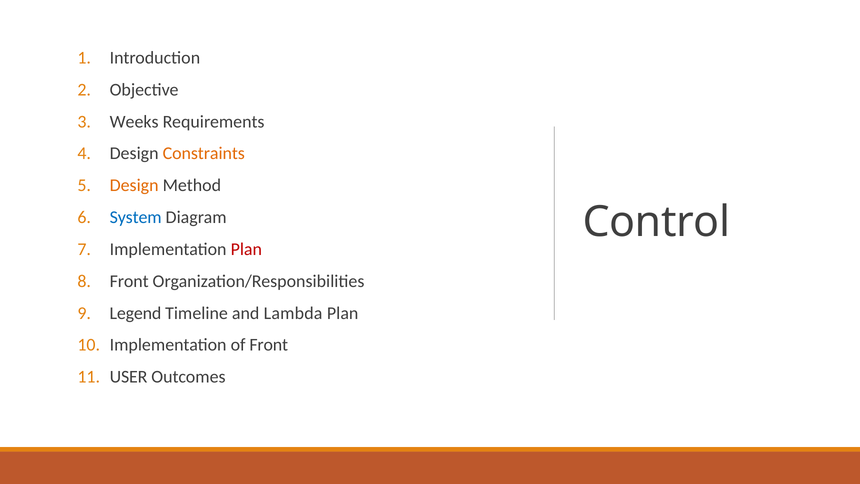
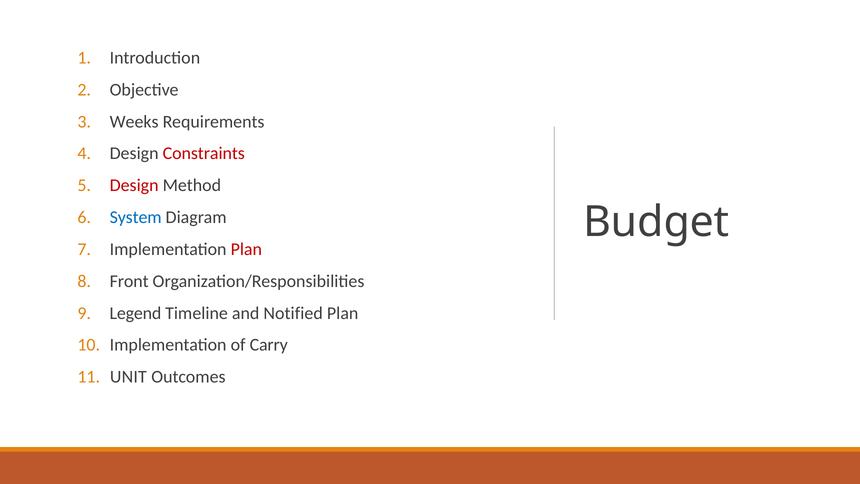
Constraints colour: orange -> red
Design at (134, 185) colour: orange -> red
Control: Control -> Budget
Lambda: Lambda -> Notified
of Front: Front -> Carry
USER: USER -> UNIT
